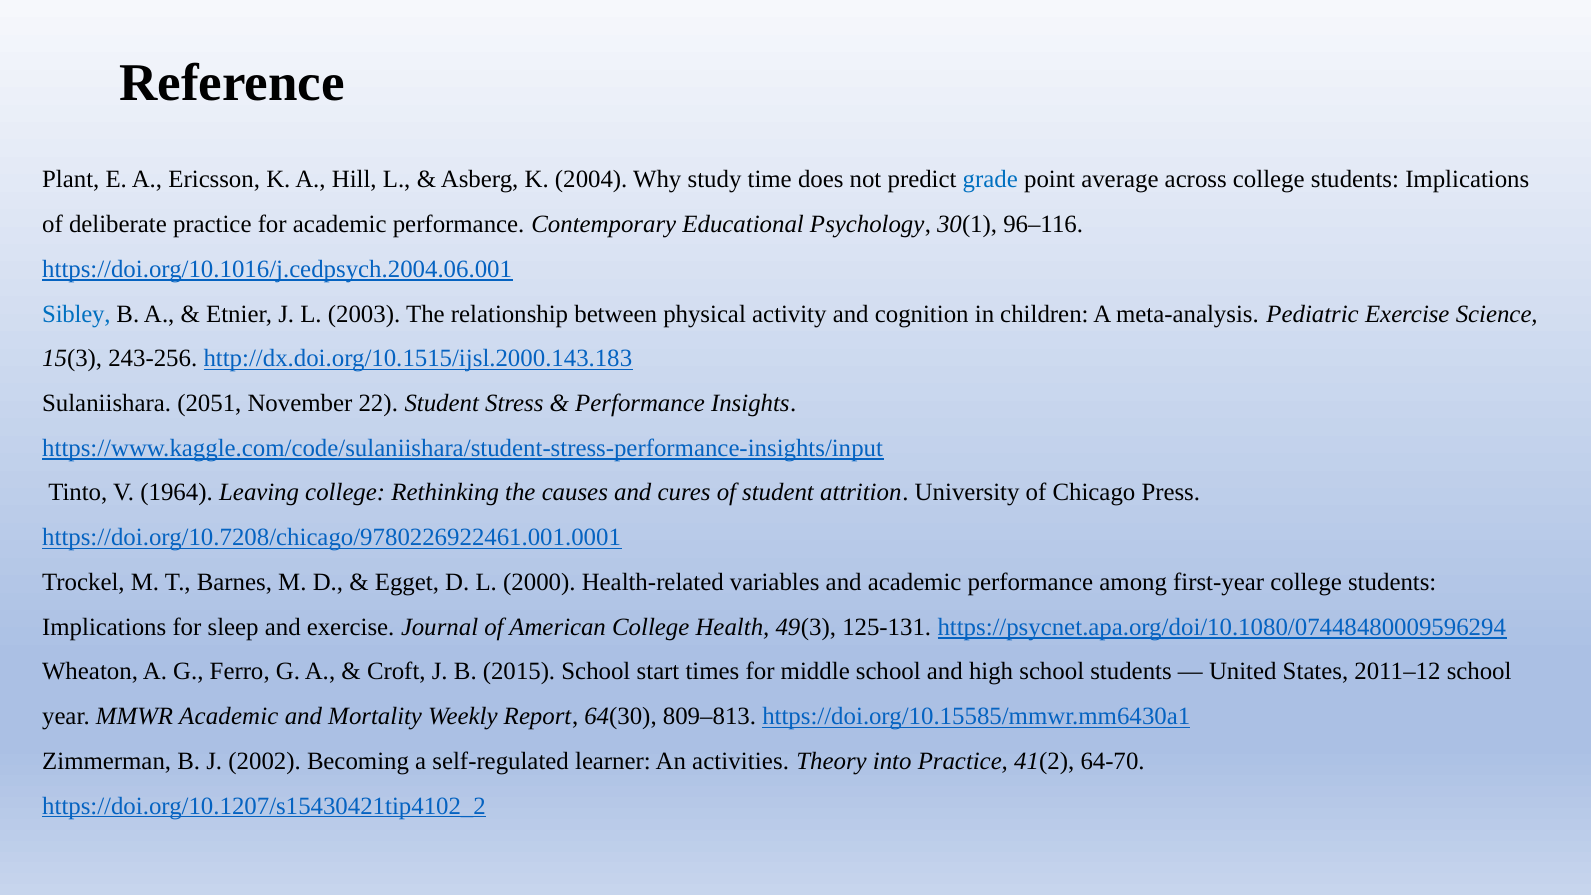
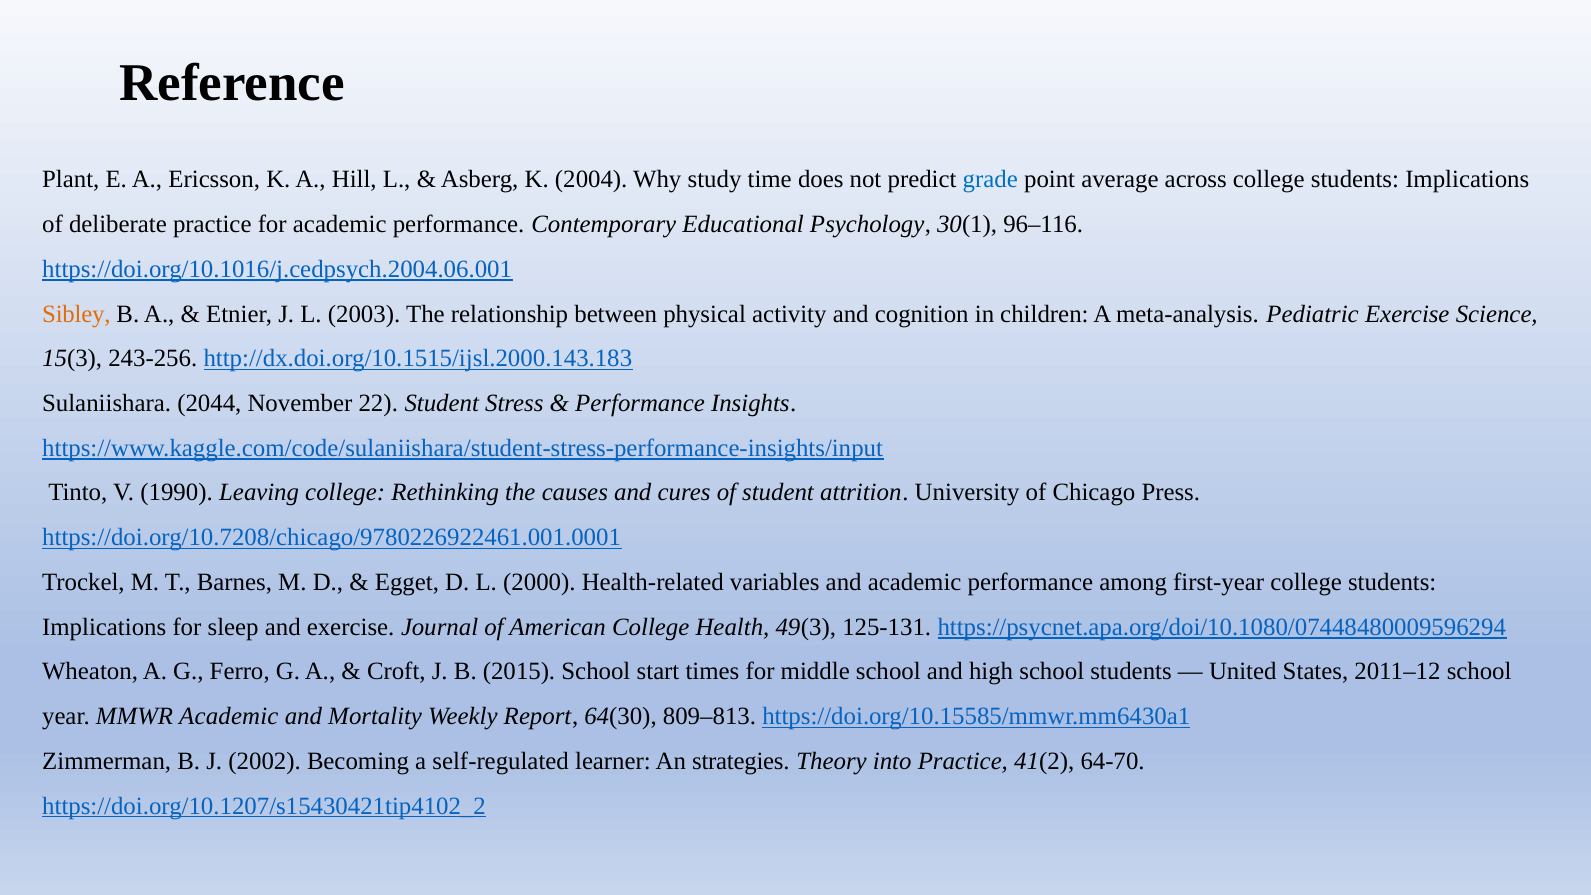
Sibley colour: blue -> orange
2051: 2051 -> 2044
1964: 1964 -> 1990
activities: activities -> strategies
